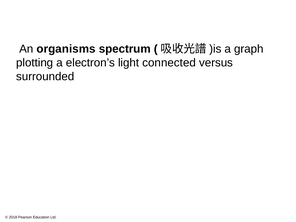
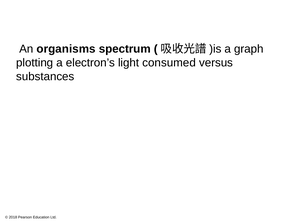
connected: connected -> consumed
surrounded: surrounded -> substances
